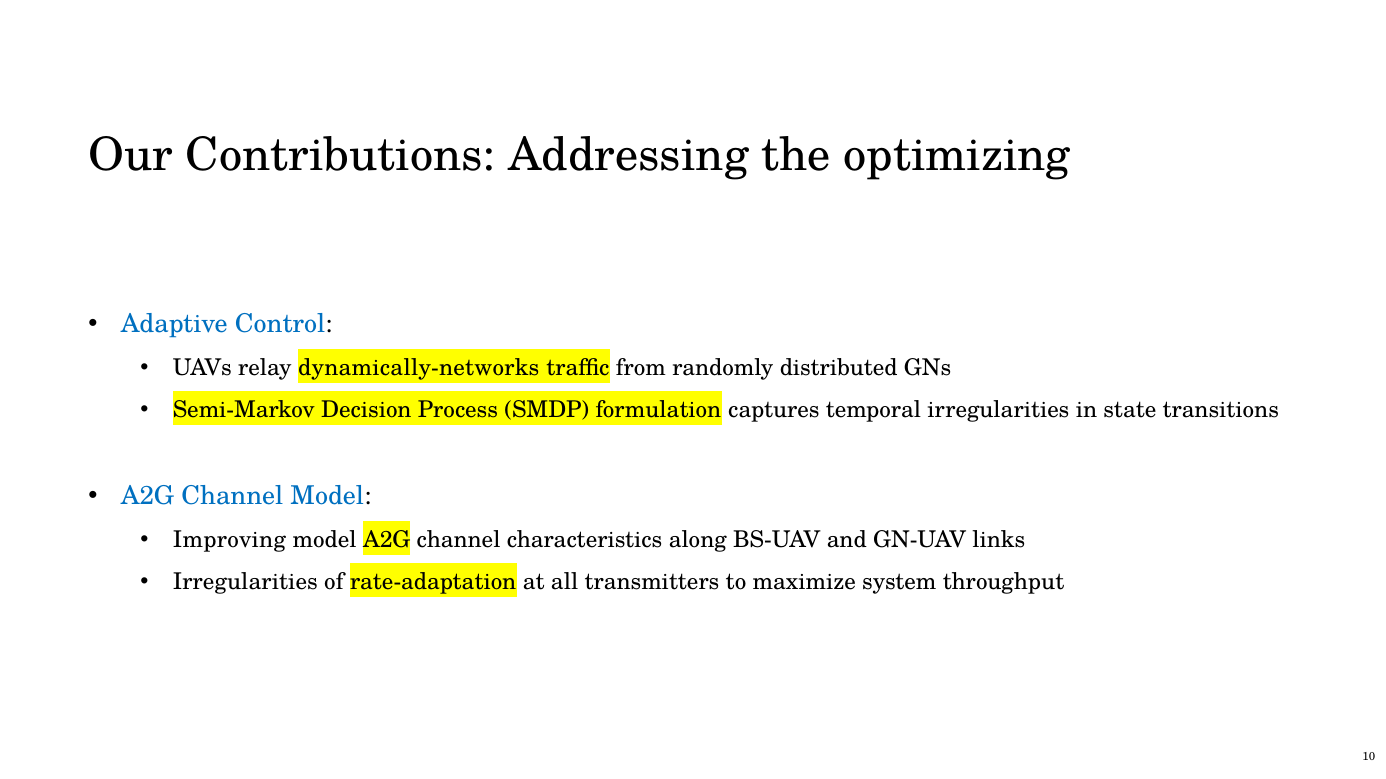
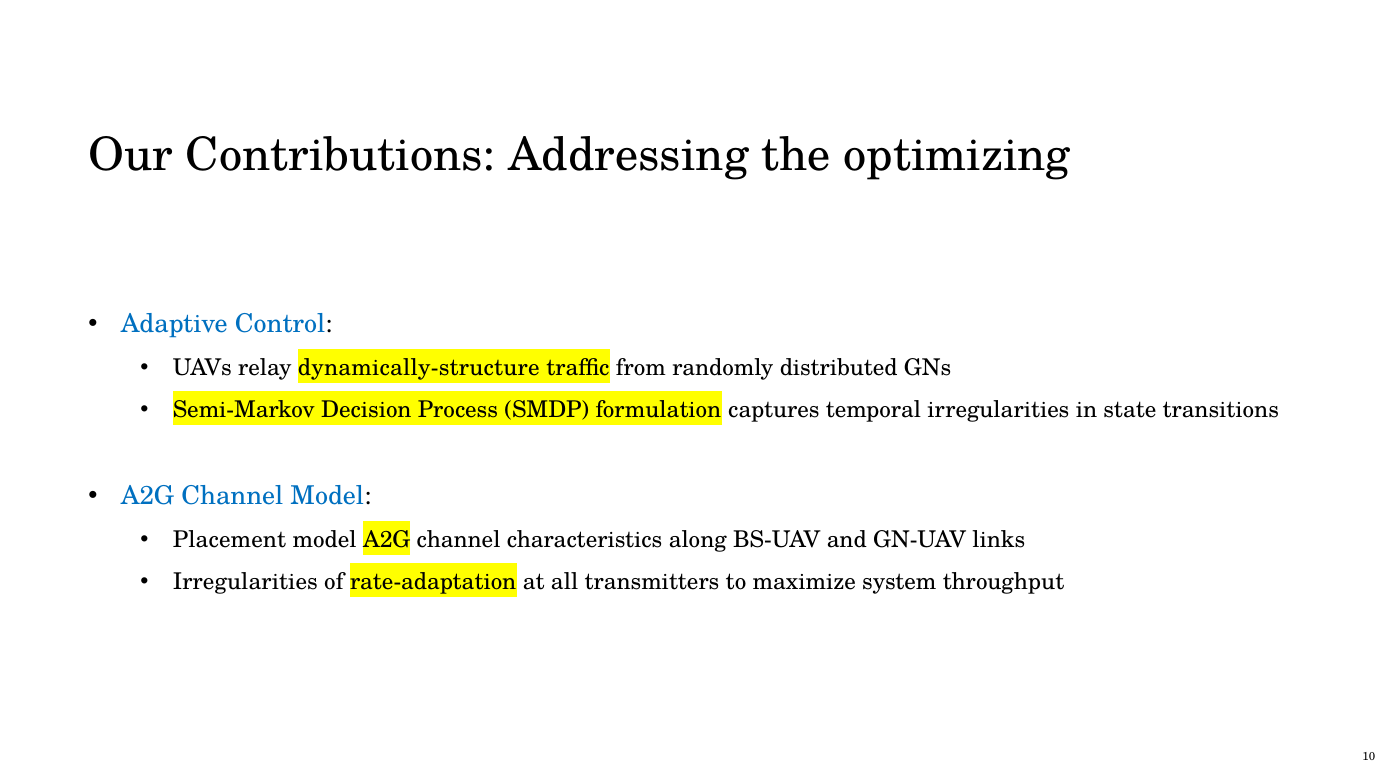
dynamically-networks: dynamically-networks -> dynamically-structure
Improving: Improving -> Placement
